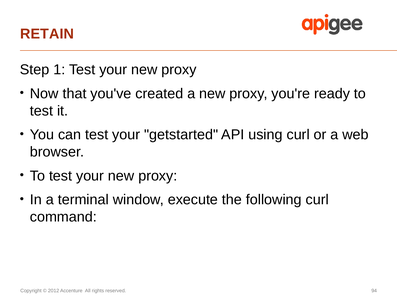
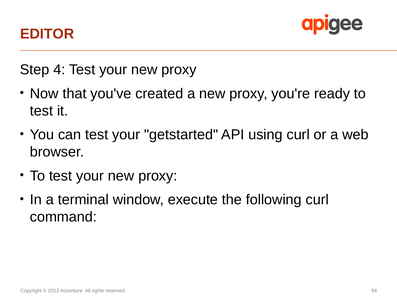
RETAIN: RETAIN -> EDITOR
1: 1 -> 4
